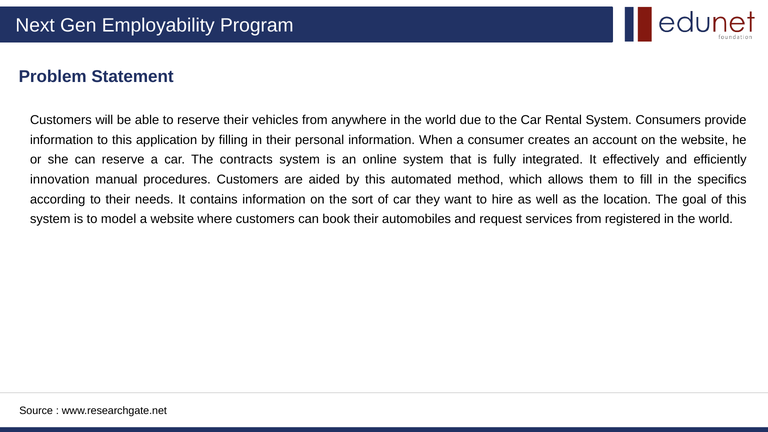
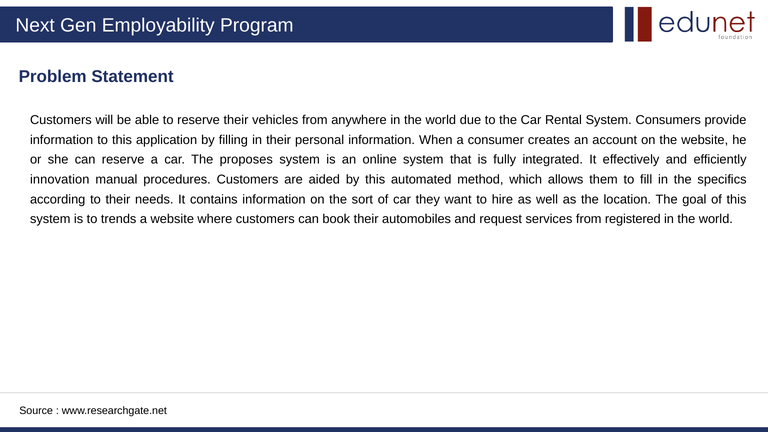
contracts: contracts -> proposes
model: model -> trends
